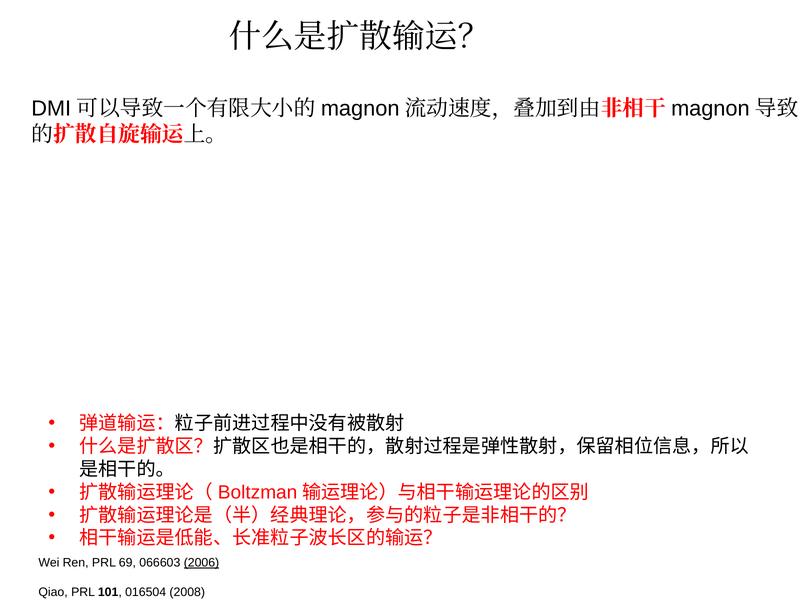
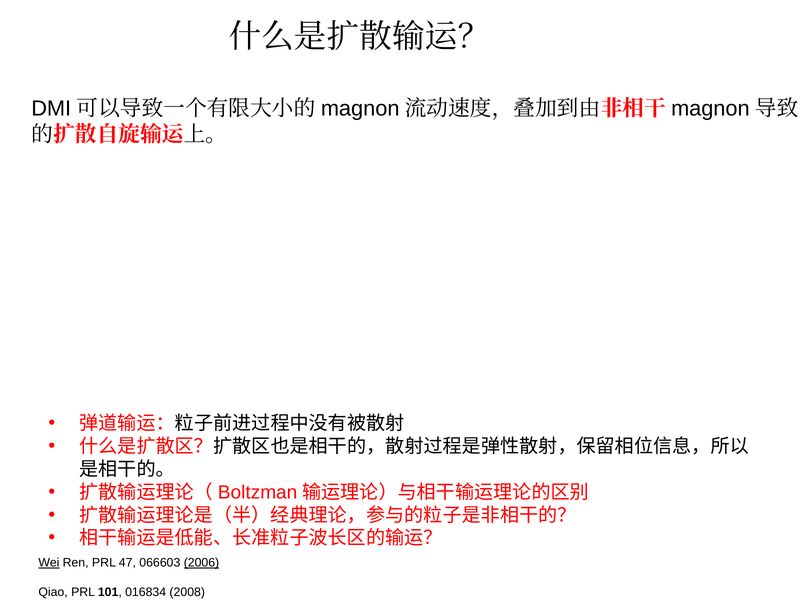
Wei underline: none -> present
69: 69 -> 47
016504: 016504 -> 016834
